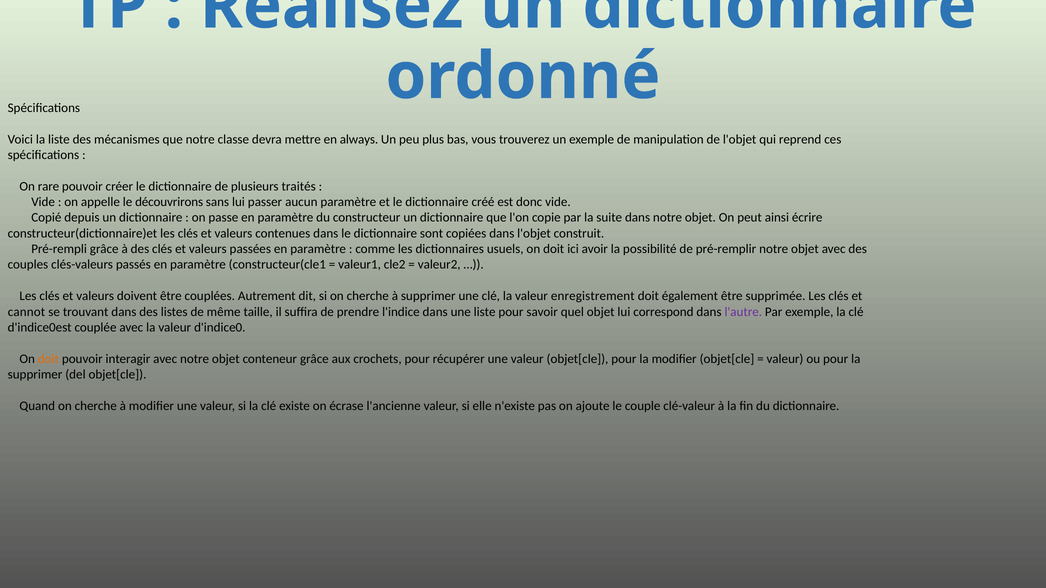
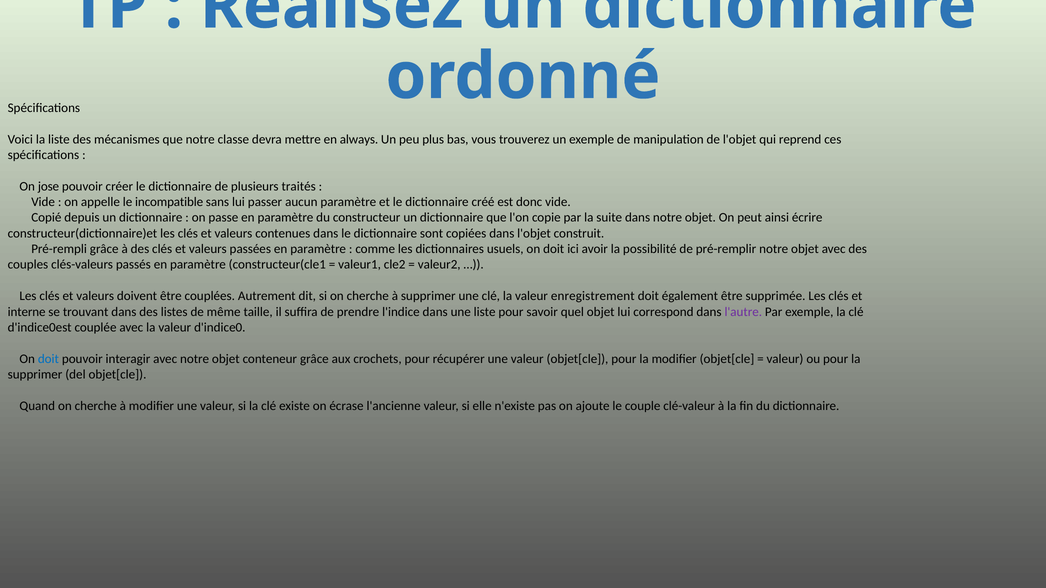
rare: rare -> jose
découvrirons: découvrirons -> incompatible
cannot: cannot -> interne
doit at (48, 359) colour: orange -> blue
